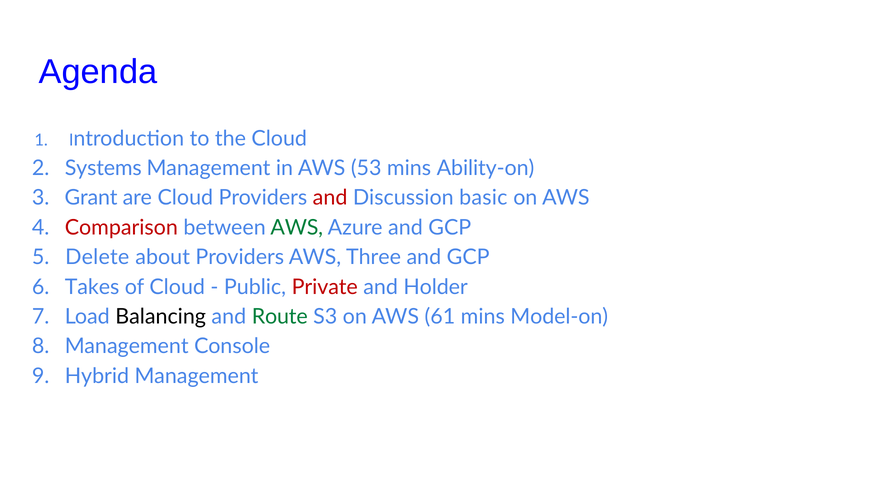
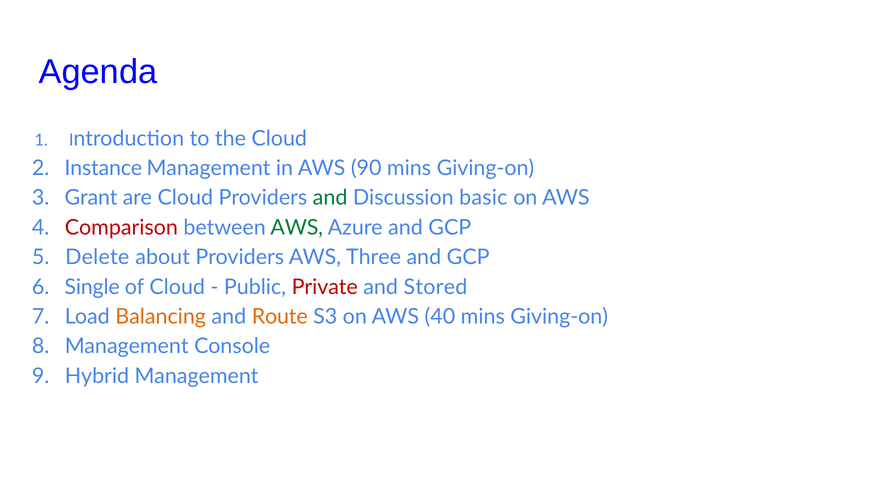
Systems: Systems -> Instance
53: 53 -> 90
Ability-on at (485, 168): Ability-on -> Giving-on
and at (330, 198) colour: red -> green
Takes: Takes -> Single
Holder: Holder -> Stored
Balancing colour: black -> orange
Route colour: green -> orange
61: 61 -> 40
Model-on at (559, 316): Model-on -> Giving-on
